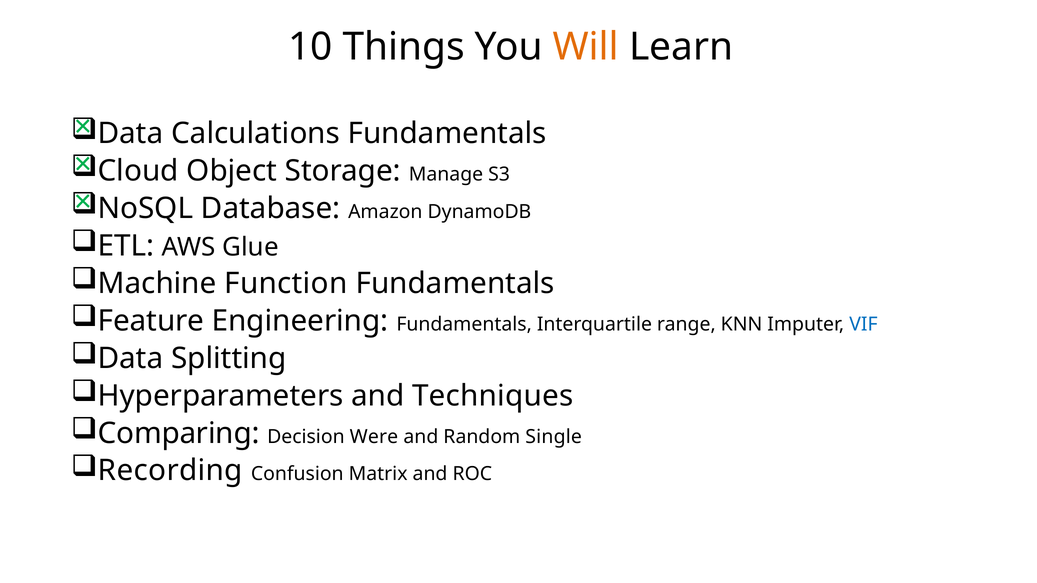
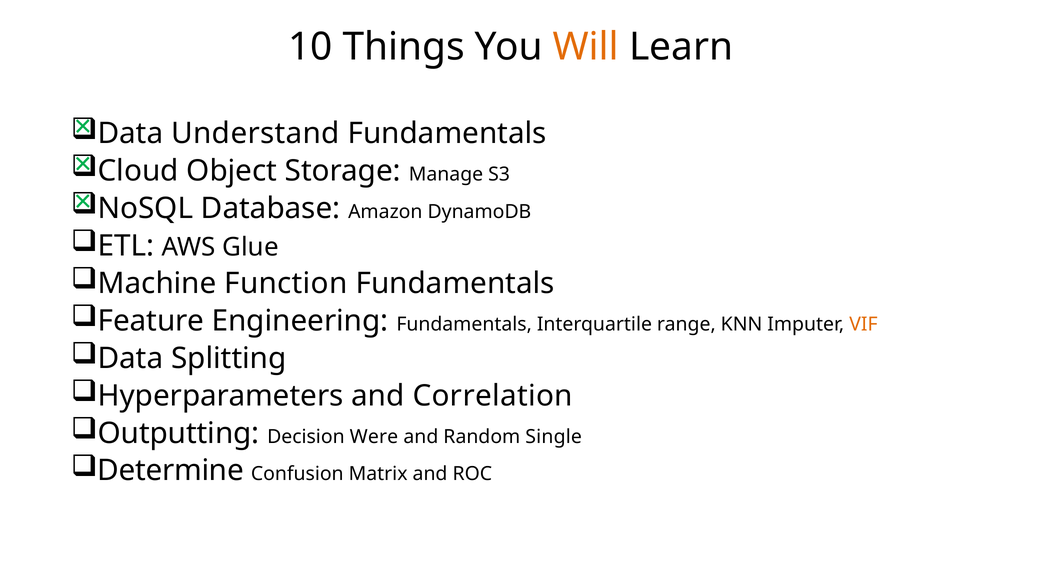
Calculations: Calculations -> Understand
VIF colour: blue -> orange
Techniques: Techniques -> Correlation
Comparing: Comparing -> Outputting
Recording: Recording -> Determine
